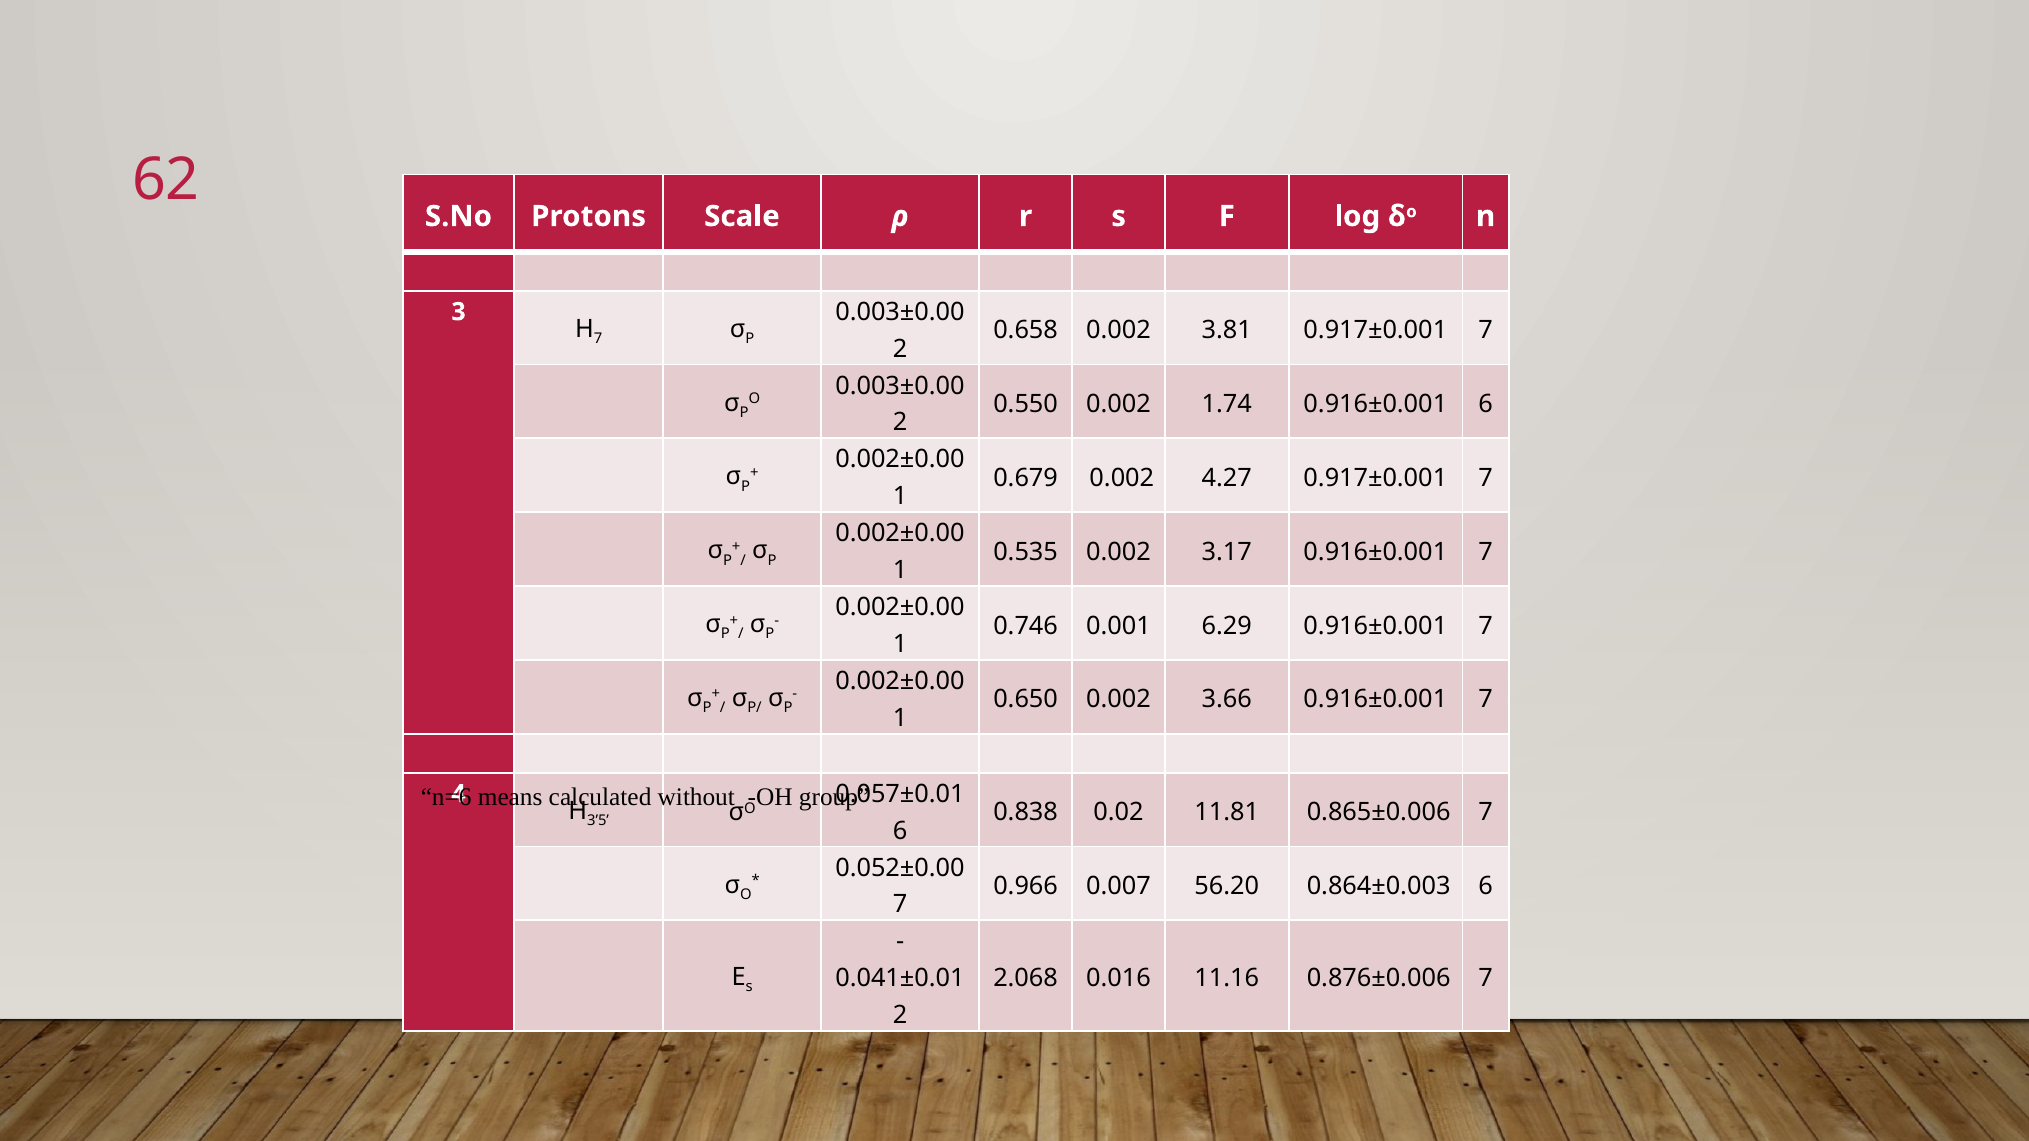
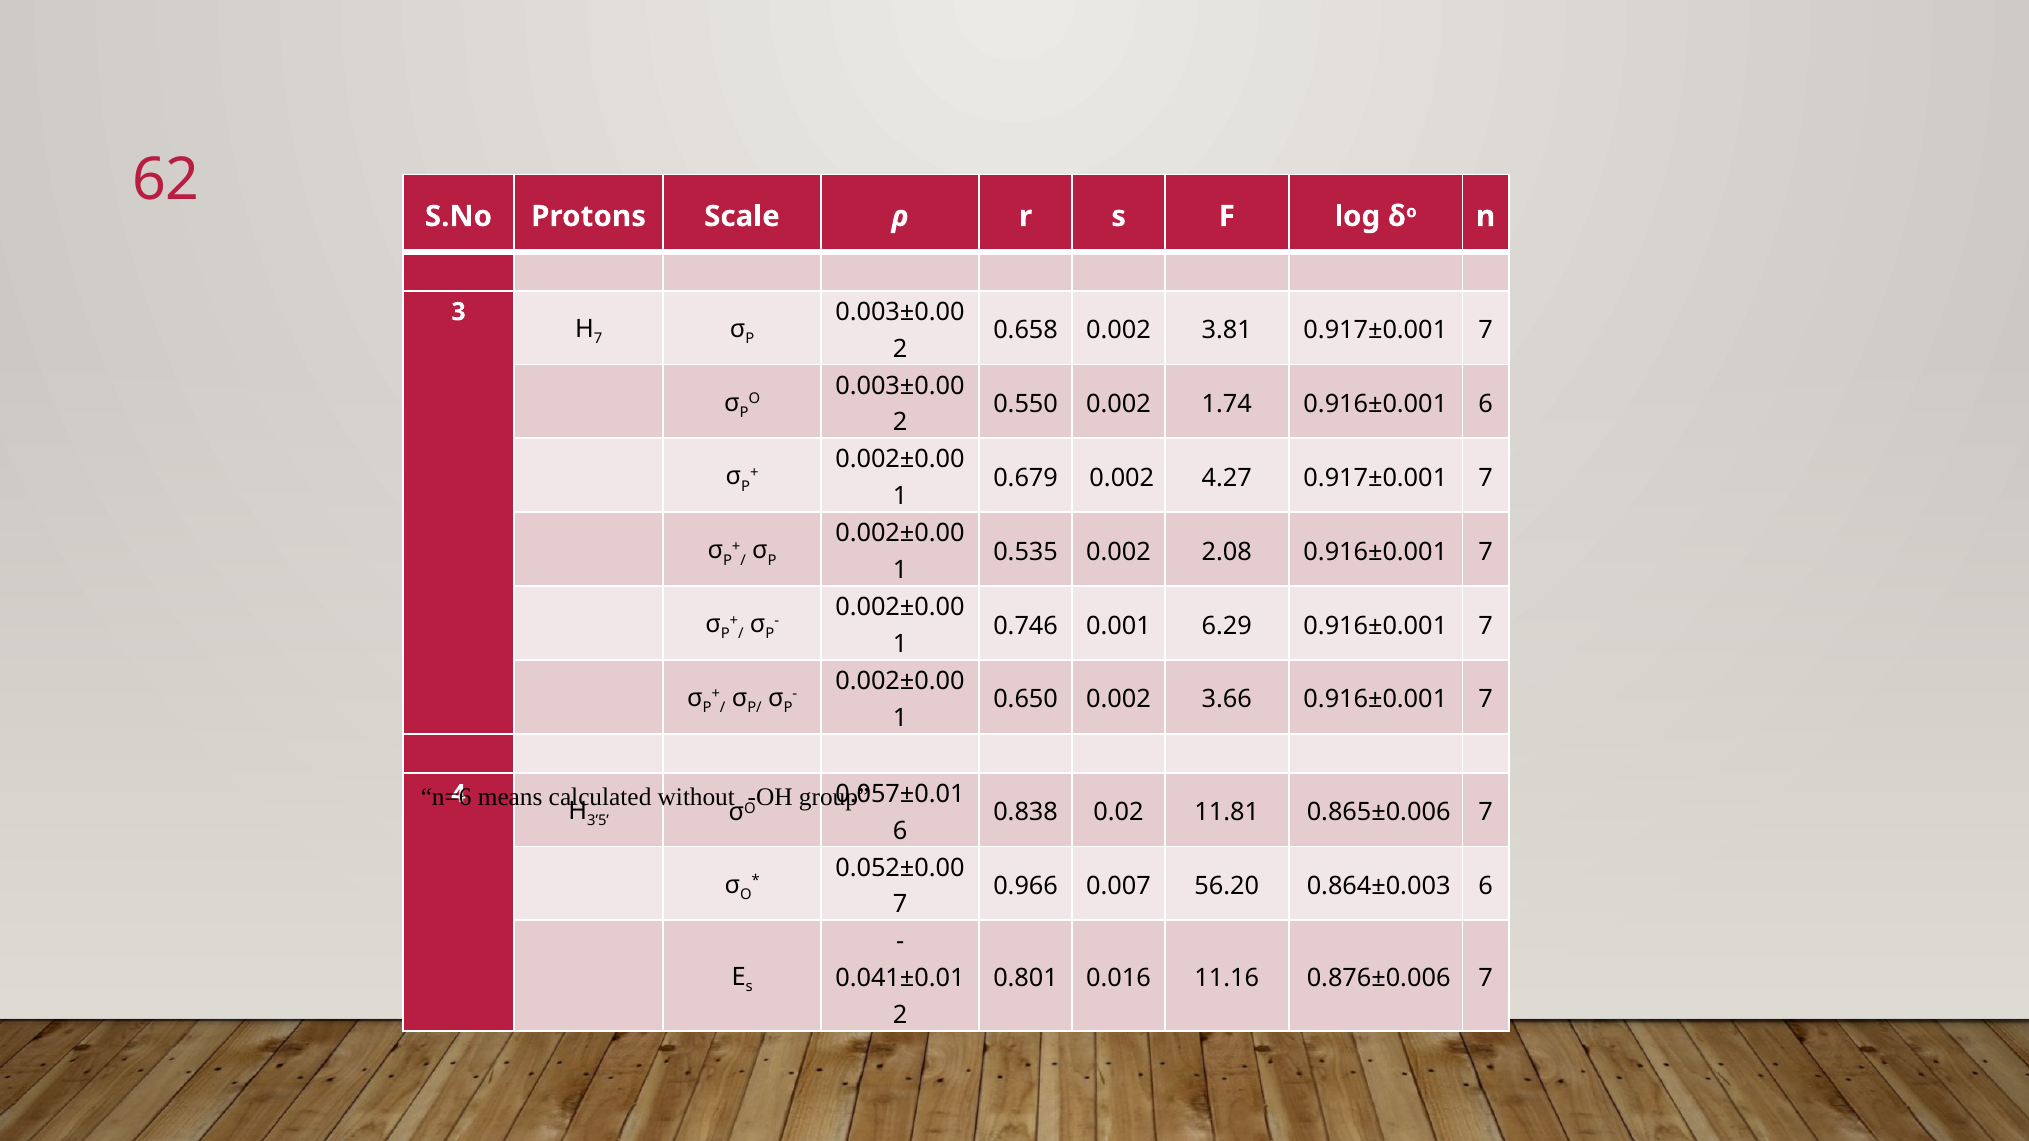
3.17: 3.17 -> 2.08
2.068: 2.068 -> 0.801
